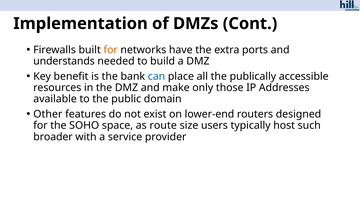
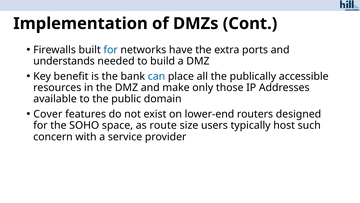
for at (111, 50) colour: orange -> blue
Other: Other -> Cover
broader: broader -> concern
